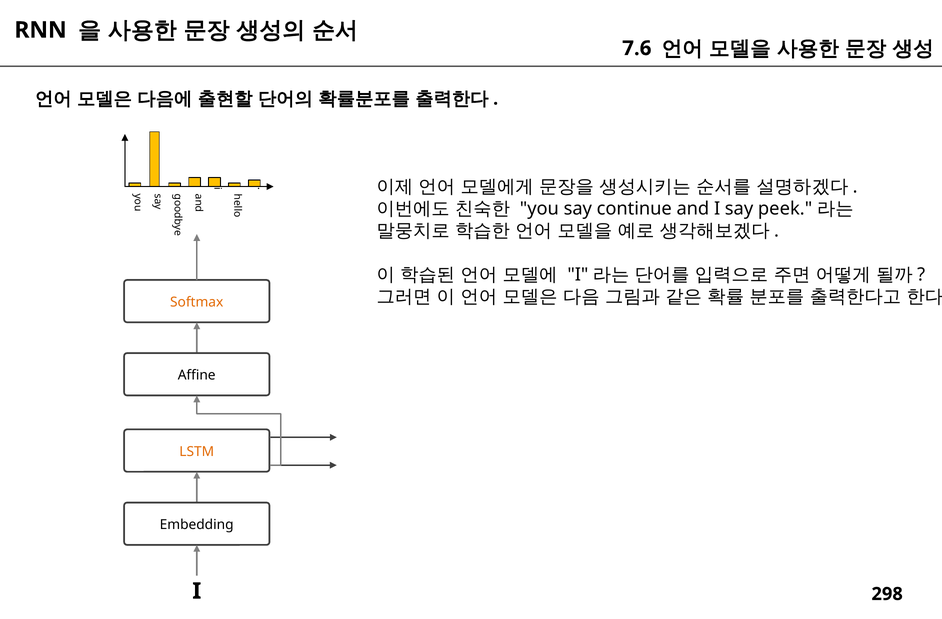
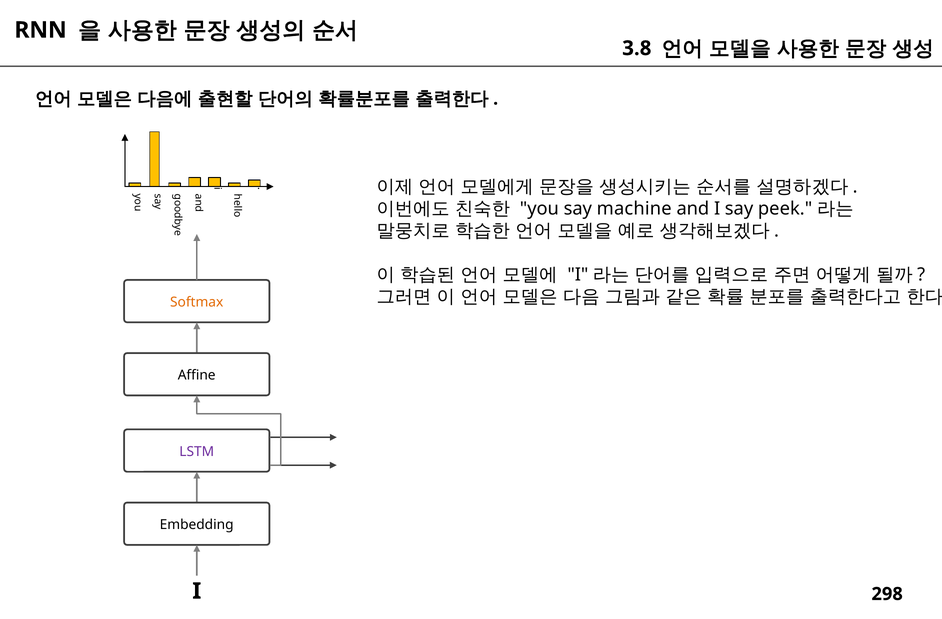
7.6: 7.6 -> 3.8
continue: continue -> machine
LSTM colour: orange -> purple
